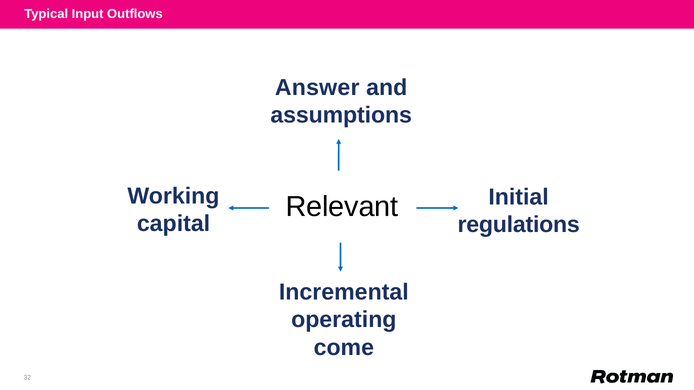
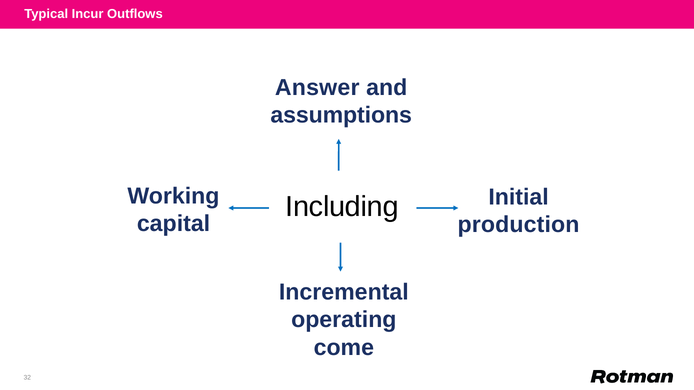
Input: Input -> Incur
Relevant: Relevant -> Including
regulations: regulations -> production
